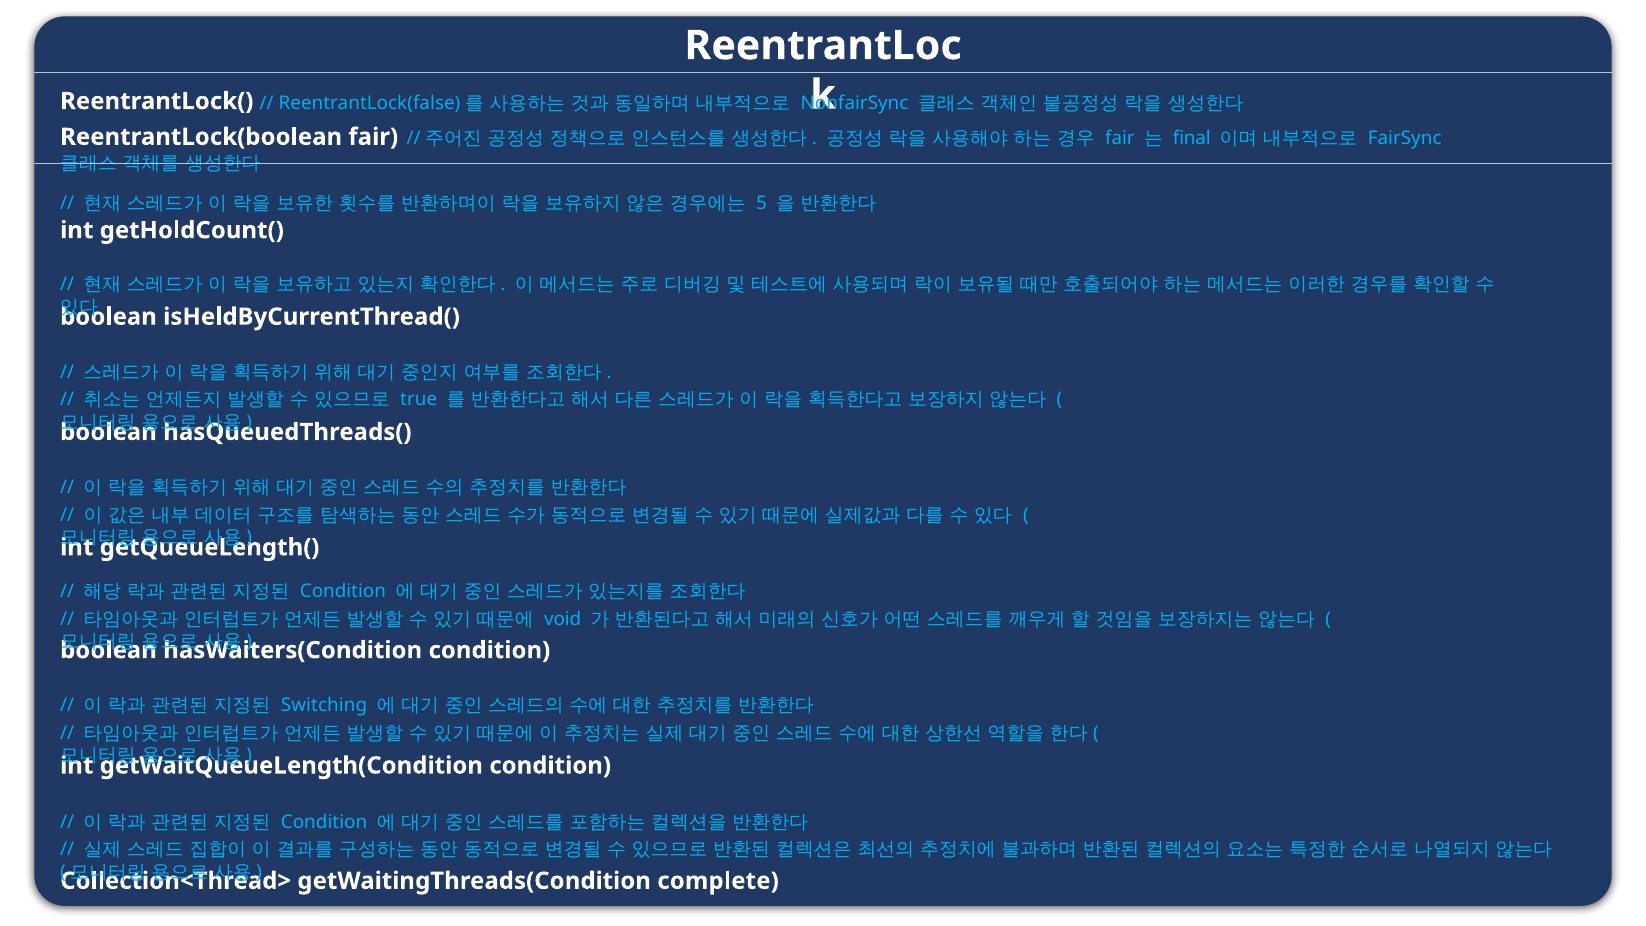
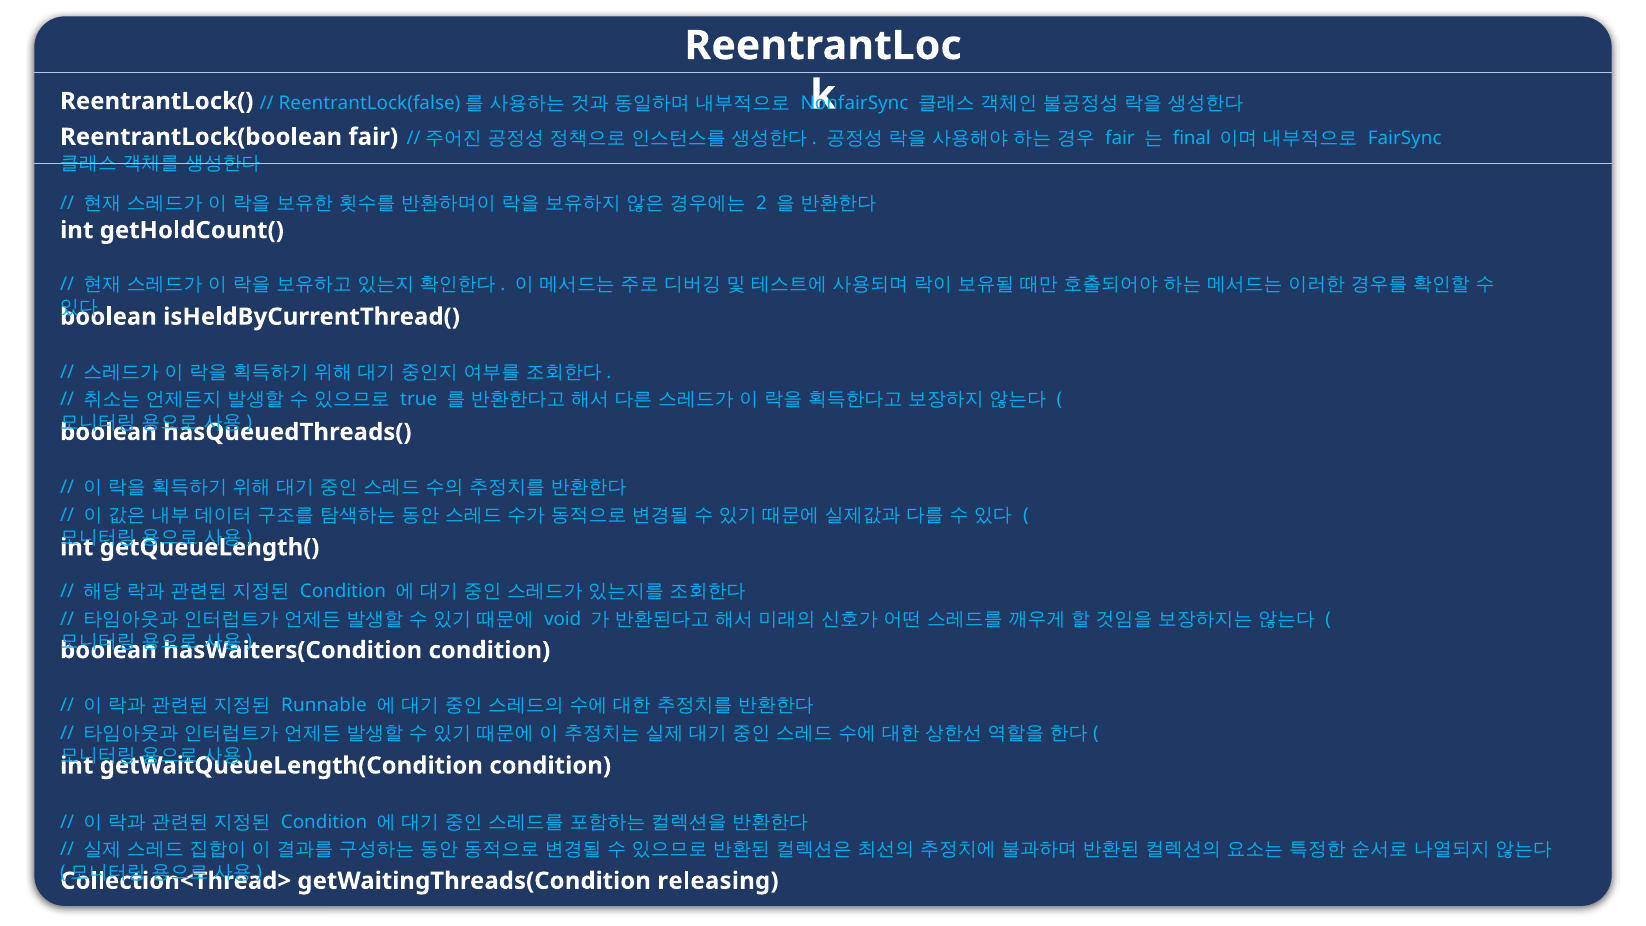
5: 5 -> 2
Switching: Switching -> Runnable
complete: complete -> releasing
